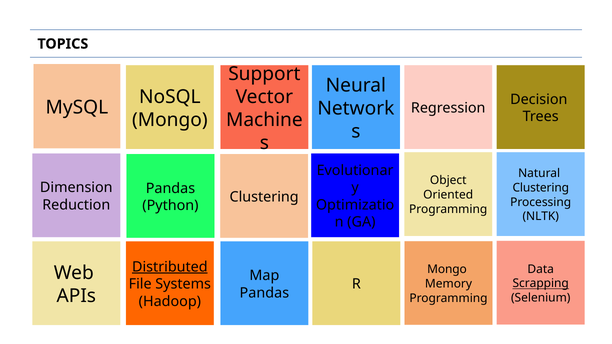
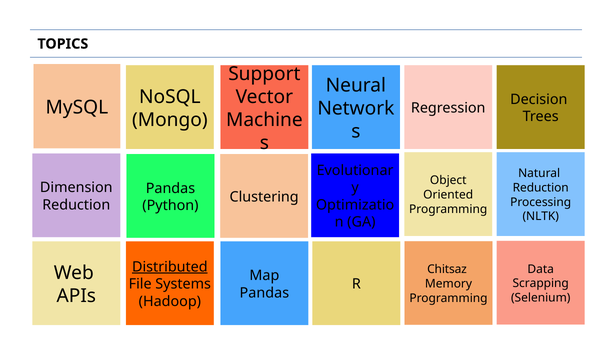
Clustering at (541, 188): Clustering -> Reduction
Mongo at (447, 269): Mongo -> Chitsaz
Scrapping underline: present -> none
